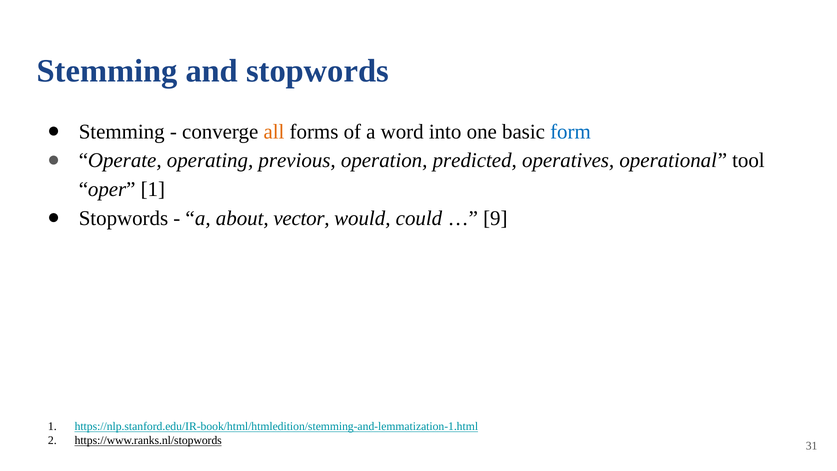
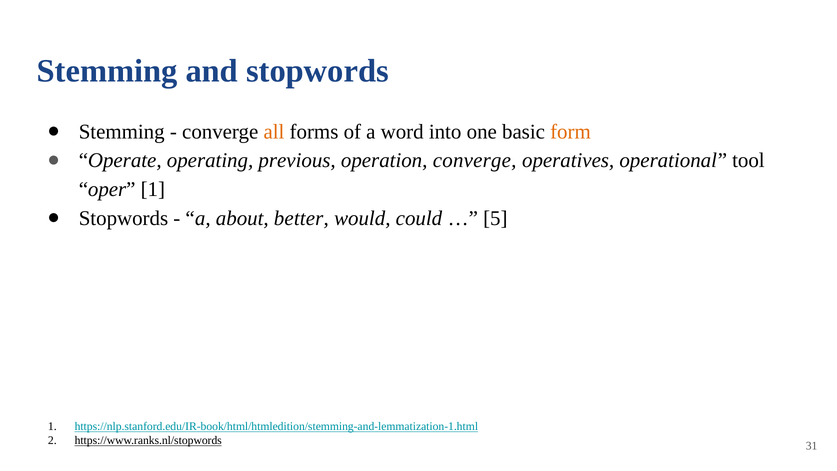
form colour: blue -> orange
operation predicted: predicted -> converge
vector: vector -> better
9: 9 -> 5
